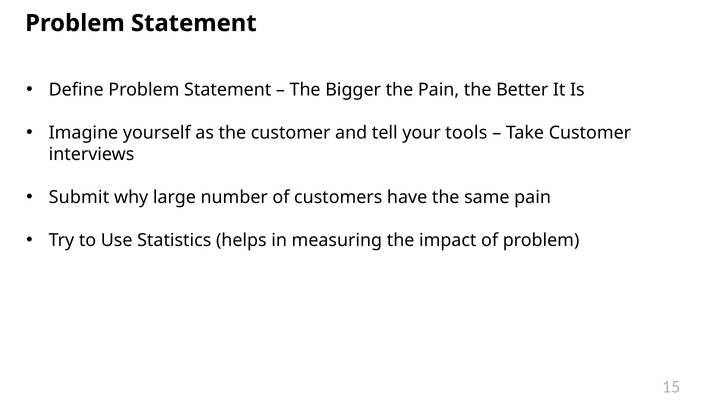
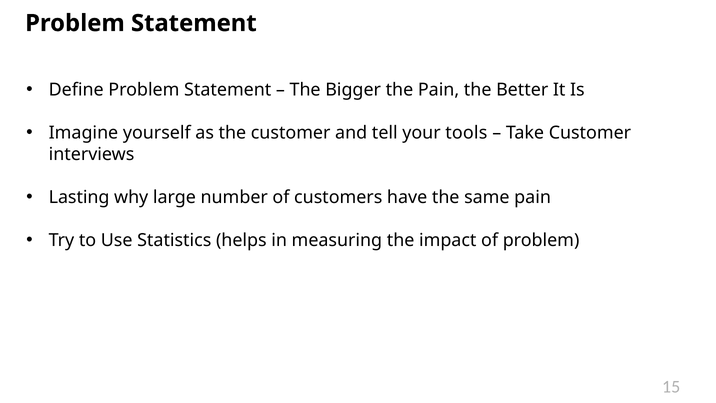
Submit: Submit -> Lasting
